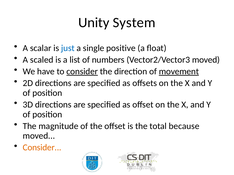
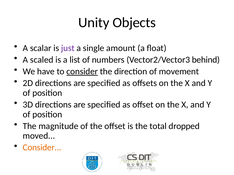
System: System -> Objects
just colour: blue -> purple
positive: positive -> amount
Vector2/Vector3 moved: moved -> behind
movement underline: present -> none
because: because -> dropped
